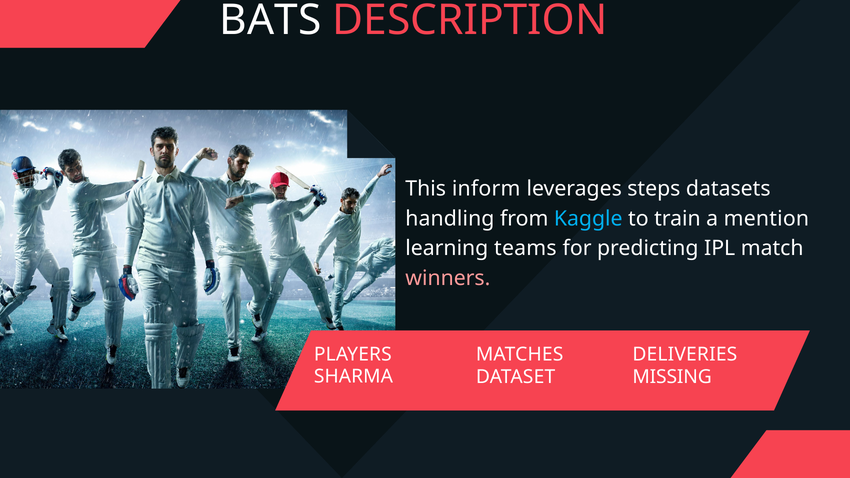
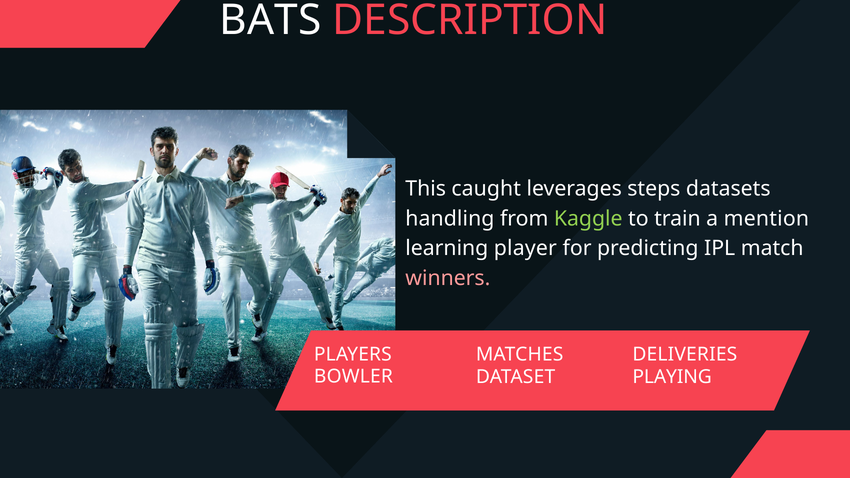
inform: inform -> caught
Kaggle colour: light blue -> light green
teams: teams -> player
SHARMA: SHARMA -> BOWLER
MISSING: MISSING -> PLAYING
